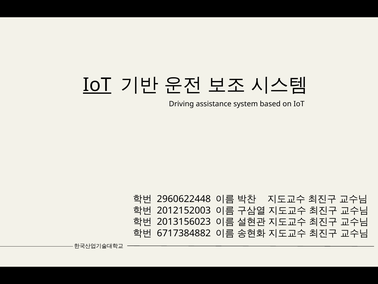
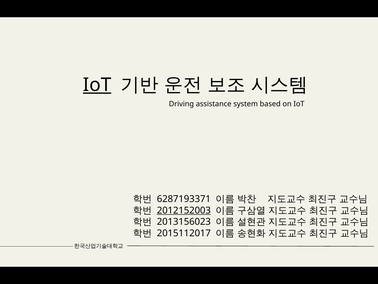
2960622448: 2960622448 -> 6287193371
2012152003 underline: none -> present
6717384882: 6717384882 -> 2015112017
